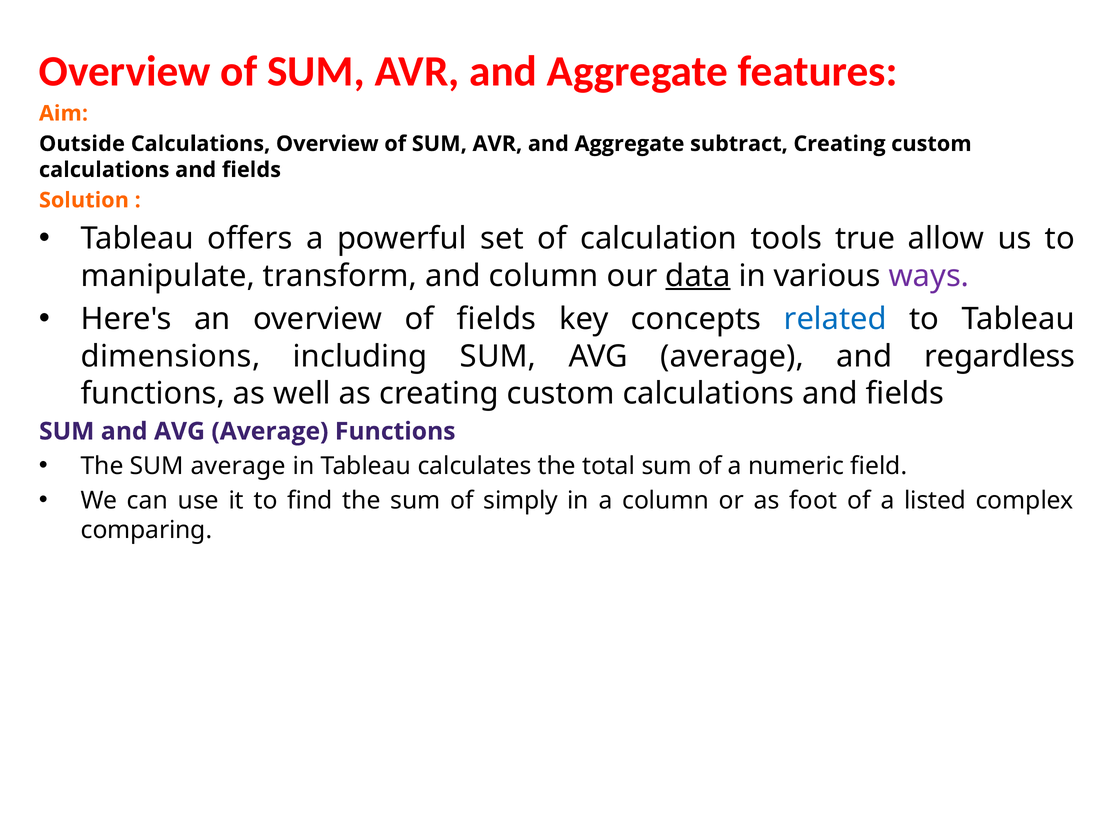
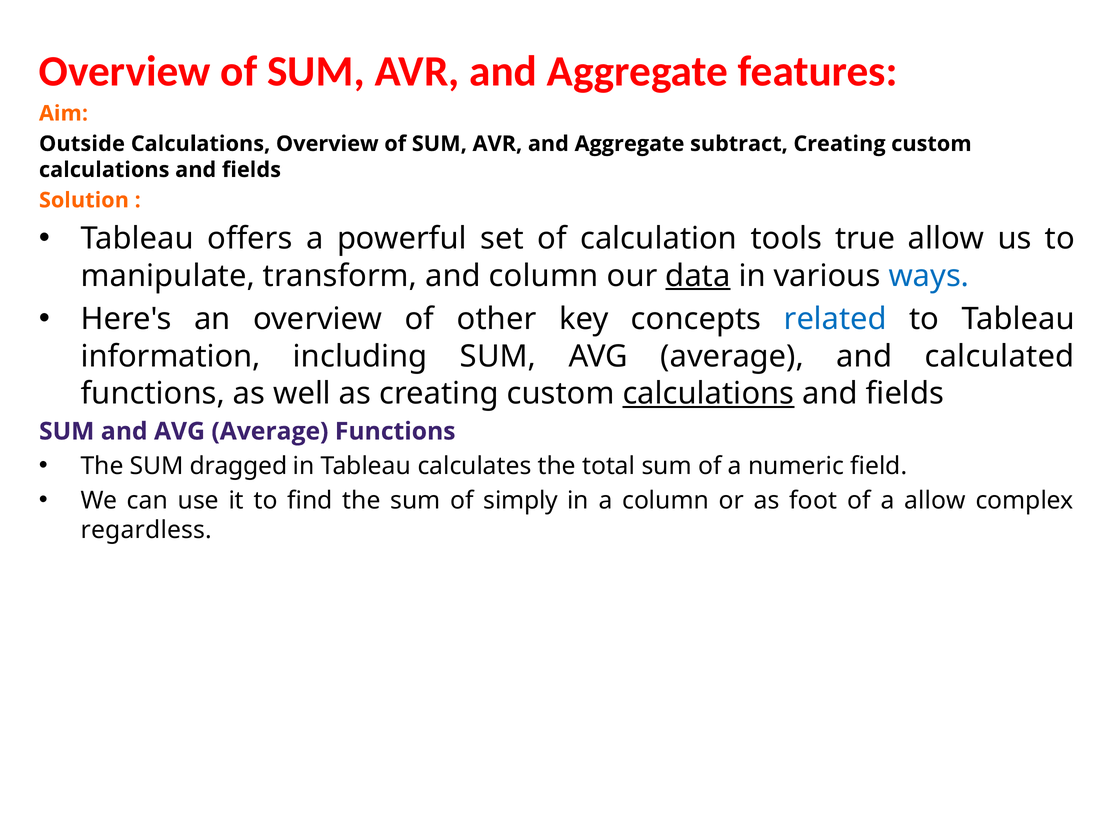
ways colour: purple -> blue
of fields: fields -> other
dimensions: dimensions -> information
regardless: regardless -> calculated
calculations at (708, 394) underline: none -> present
SUM average: average -> dragged
a listed: listed -> allow
comparing: comparing -> regardless
